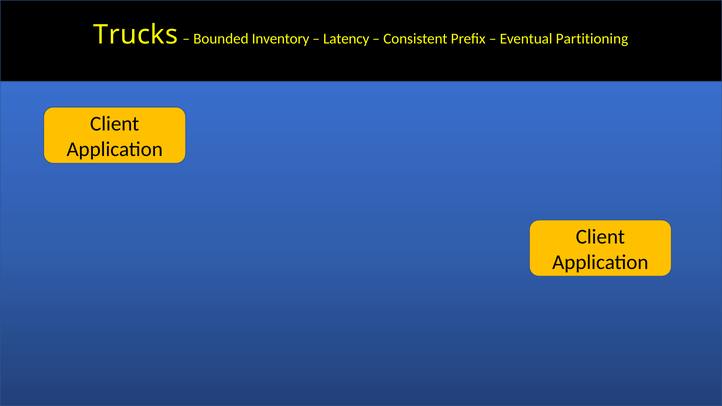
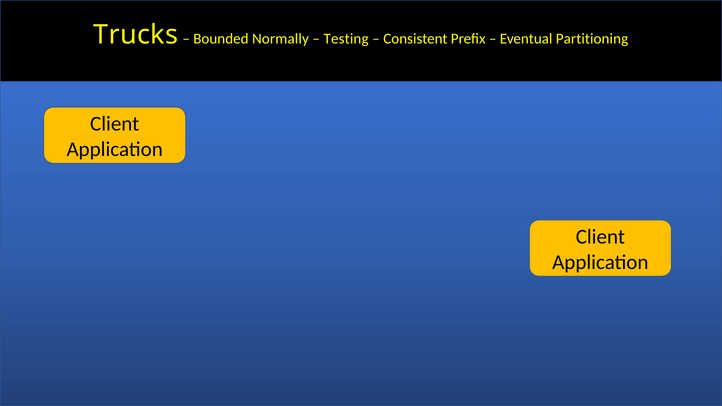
Inventory: Inventory -> Normally
Latency: Latency -> Testing
